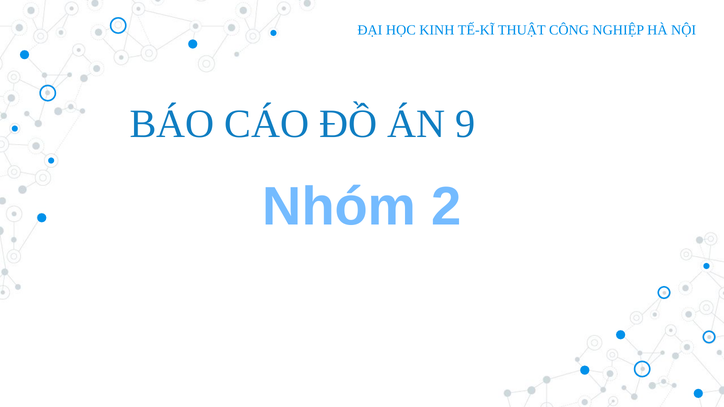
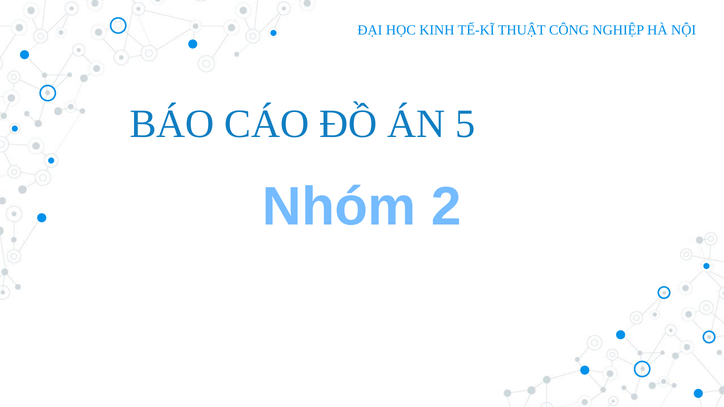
9: 9 -> 5
